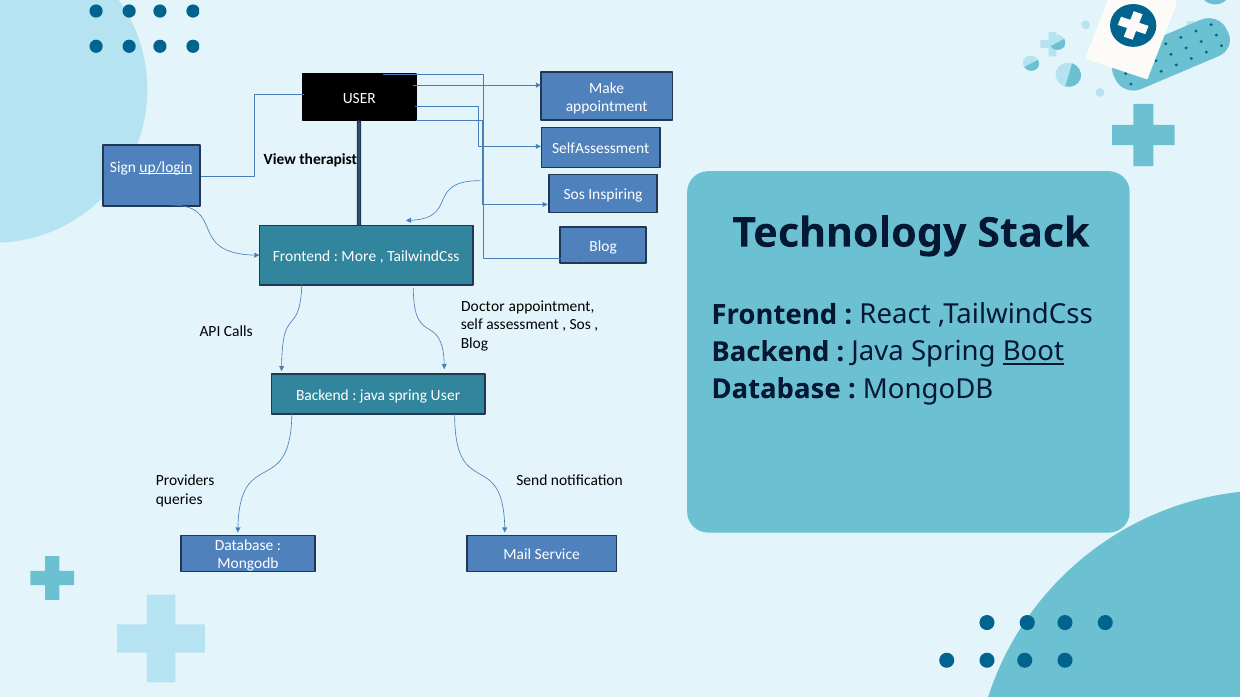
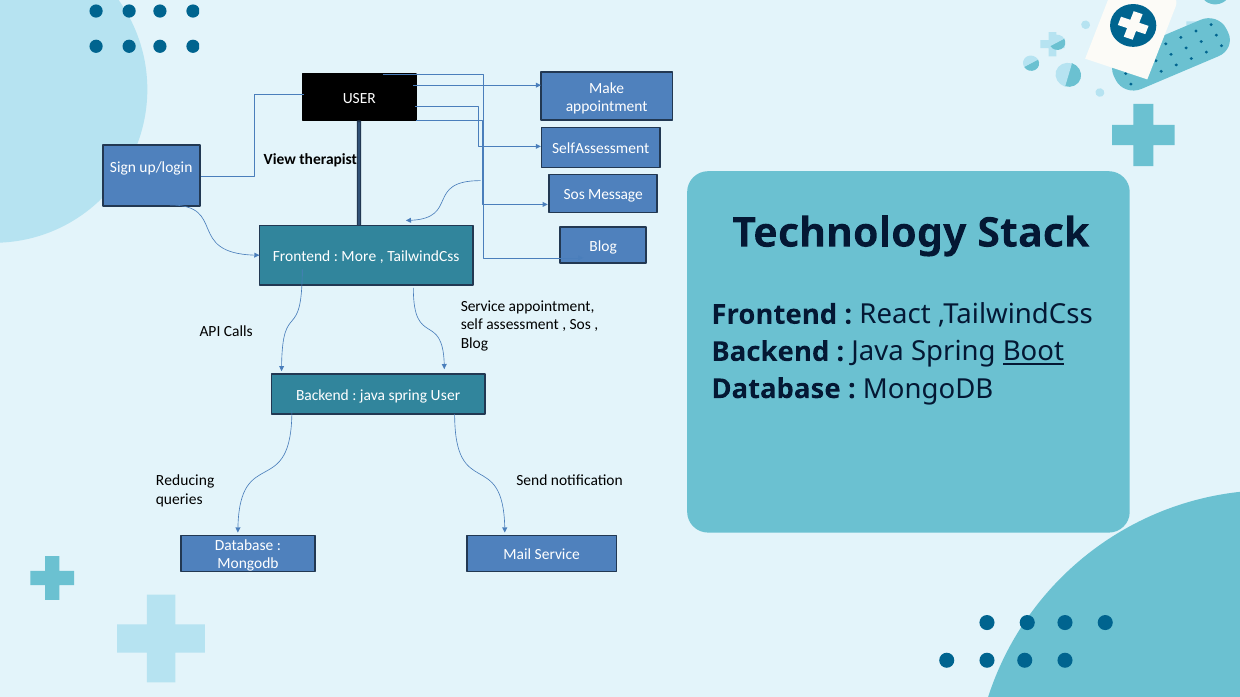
up/login underline: present -> none
Inspiring: Inspiring -> Message
Doctor at (483, 306): Doctor -> Service
Providers: Providers -> Reducing
